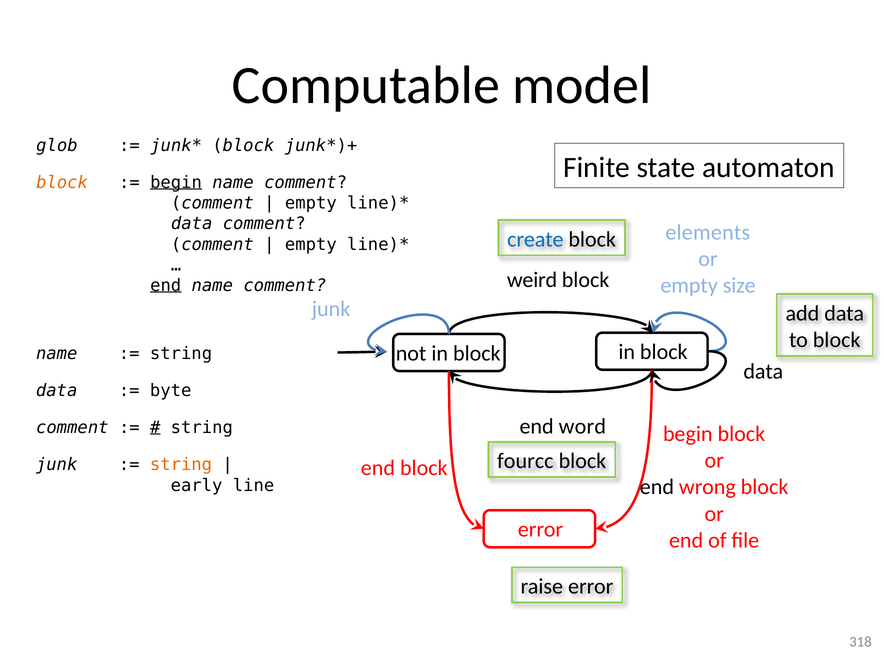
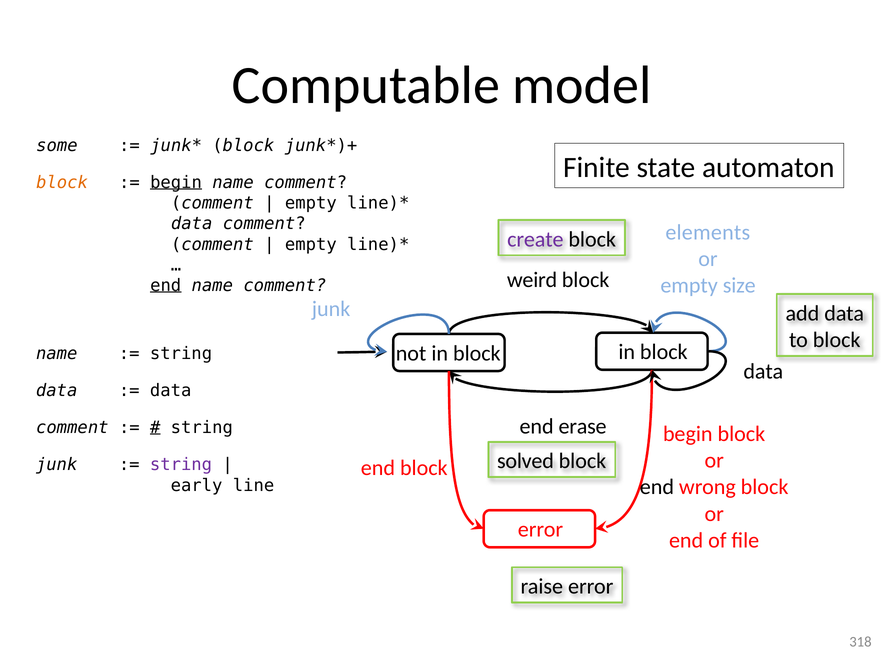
glob: glob -> some
create colour: blue -> purple
byte at (171, 391): byte -> data
word: word -> erase
fourcc: fourcc -> solved
string at (181, 465) colour: orange -> purple
